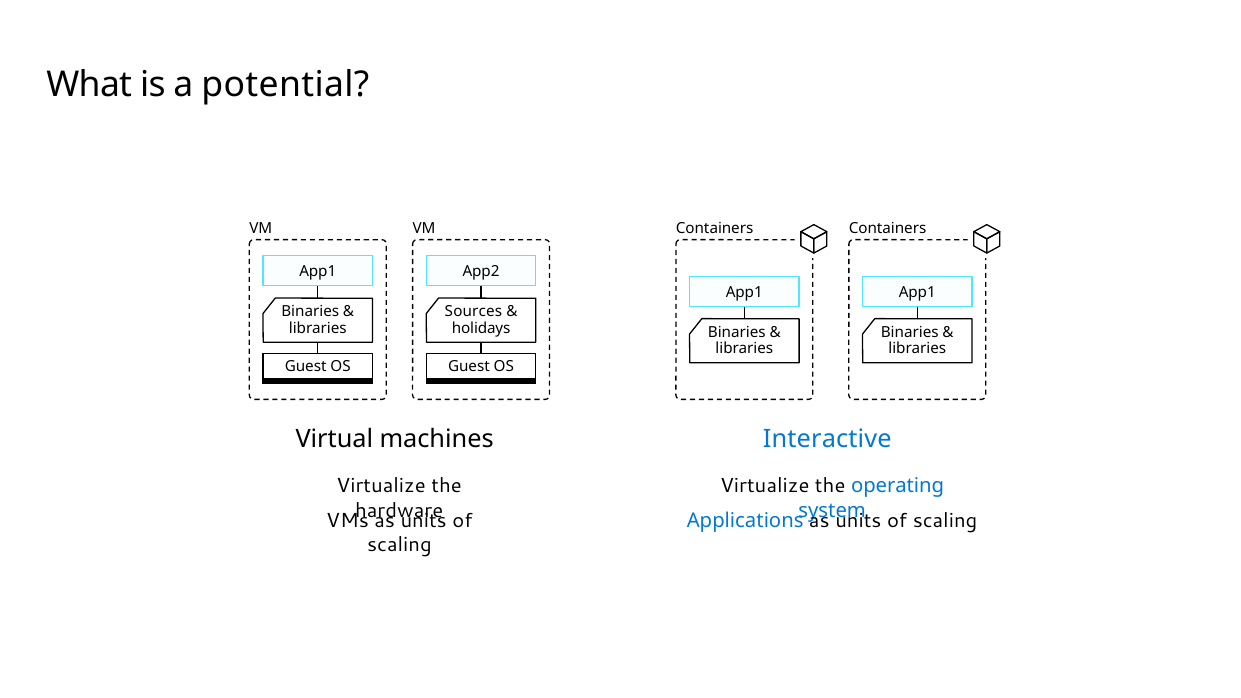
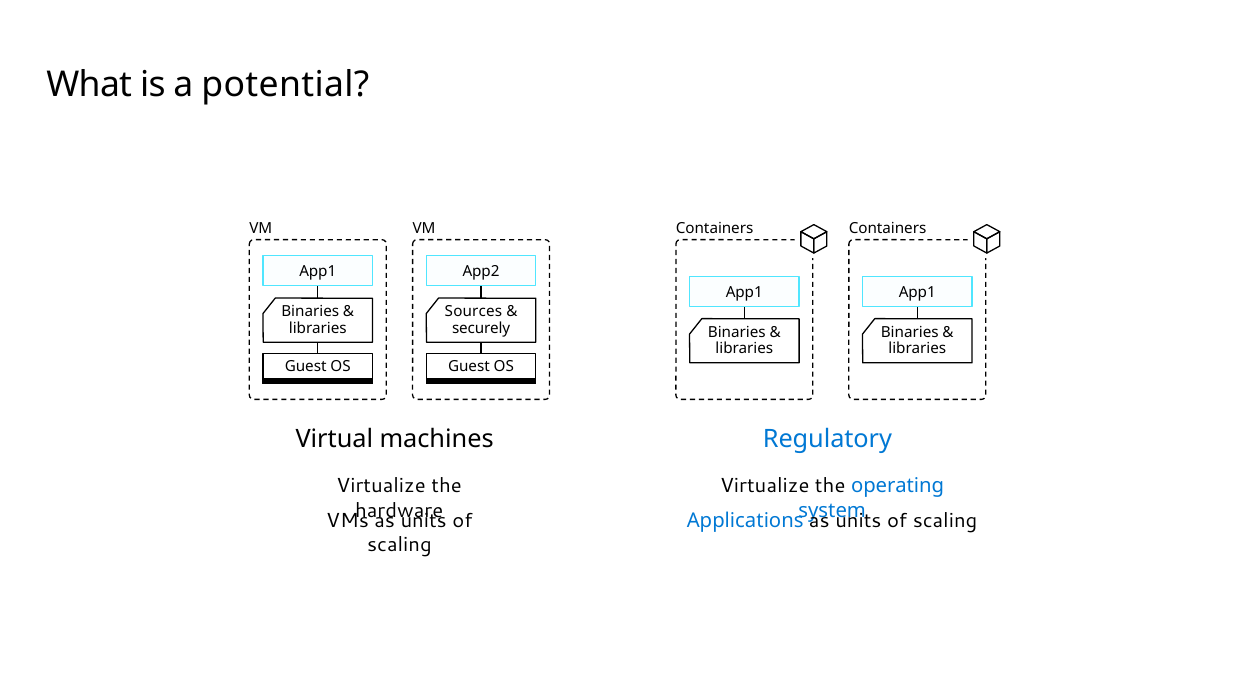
holidays: holidays -> securely
Interactive: Interactive -> Regulatory
